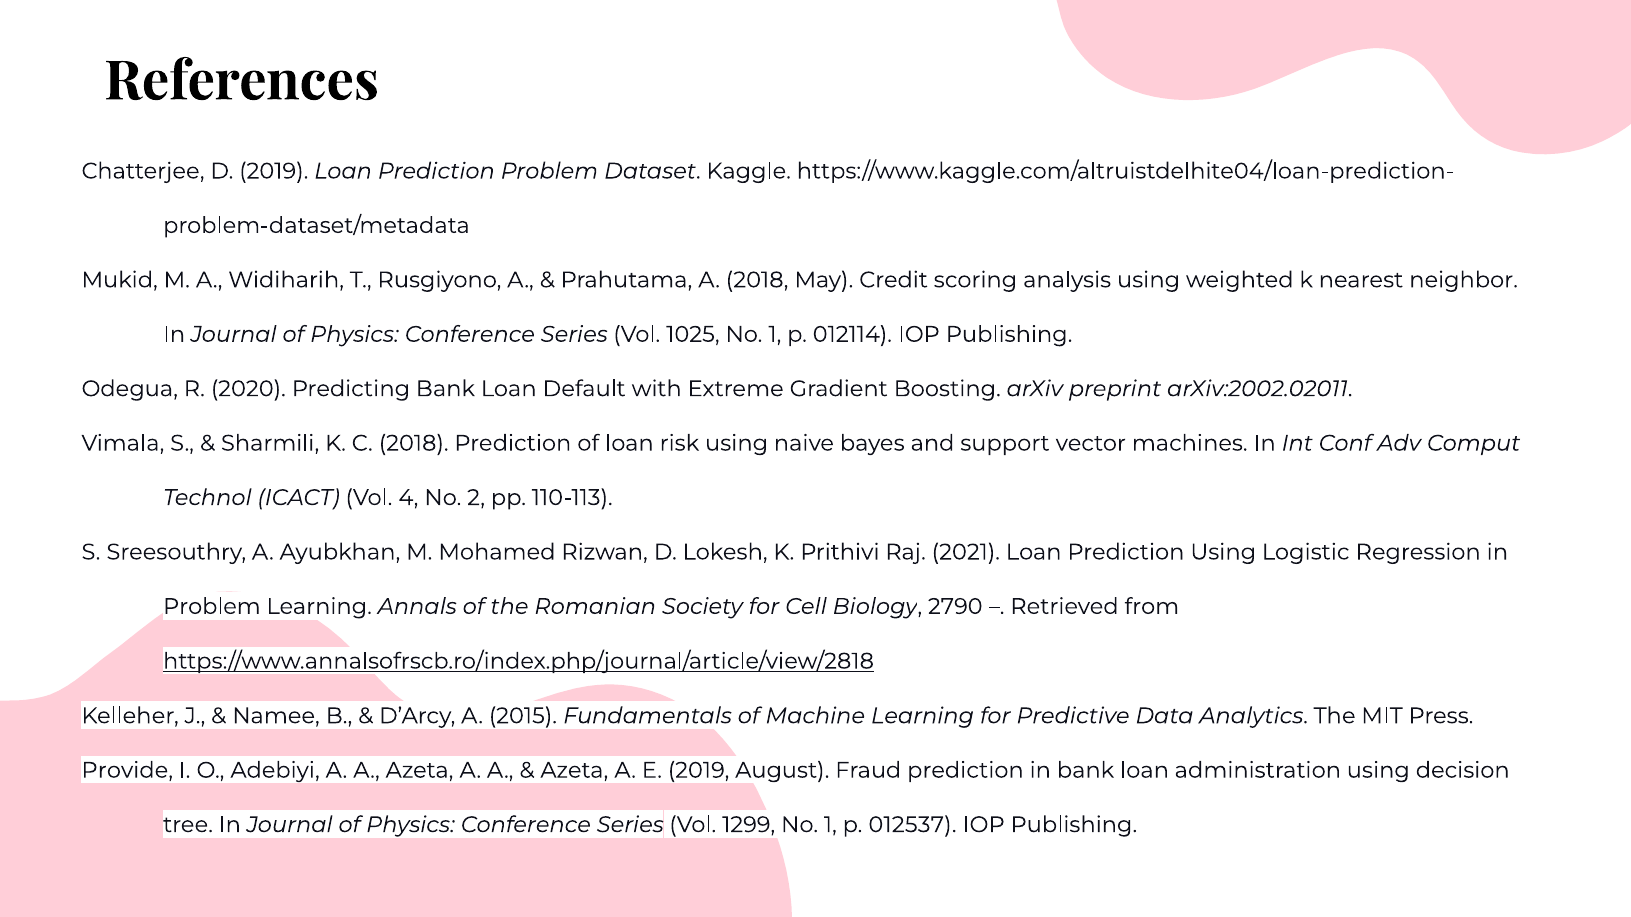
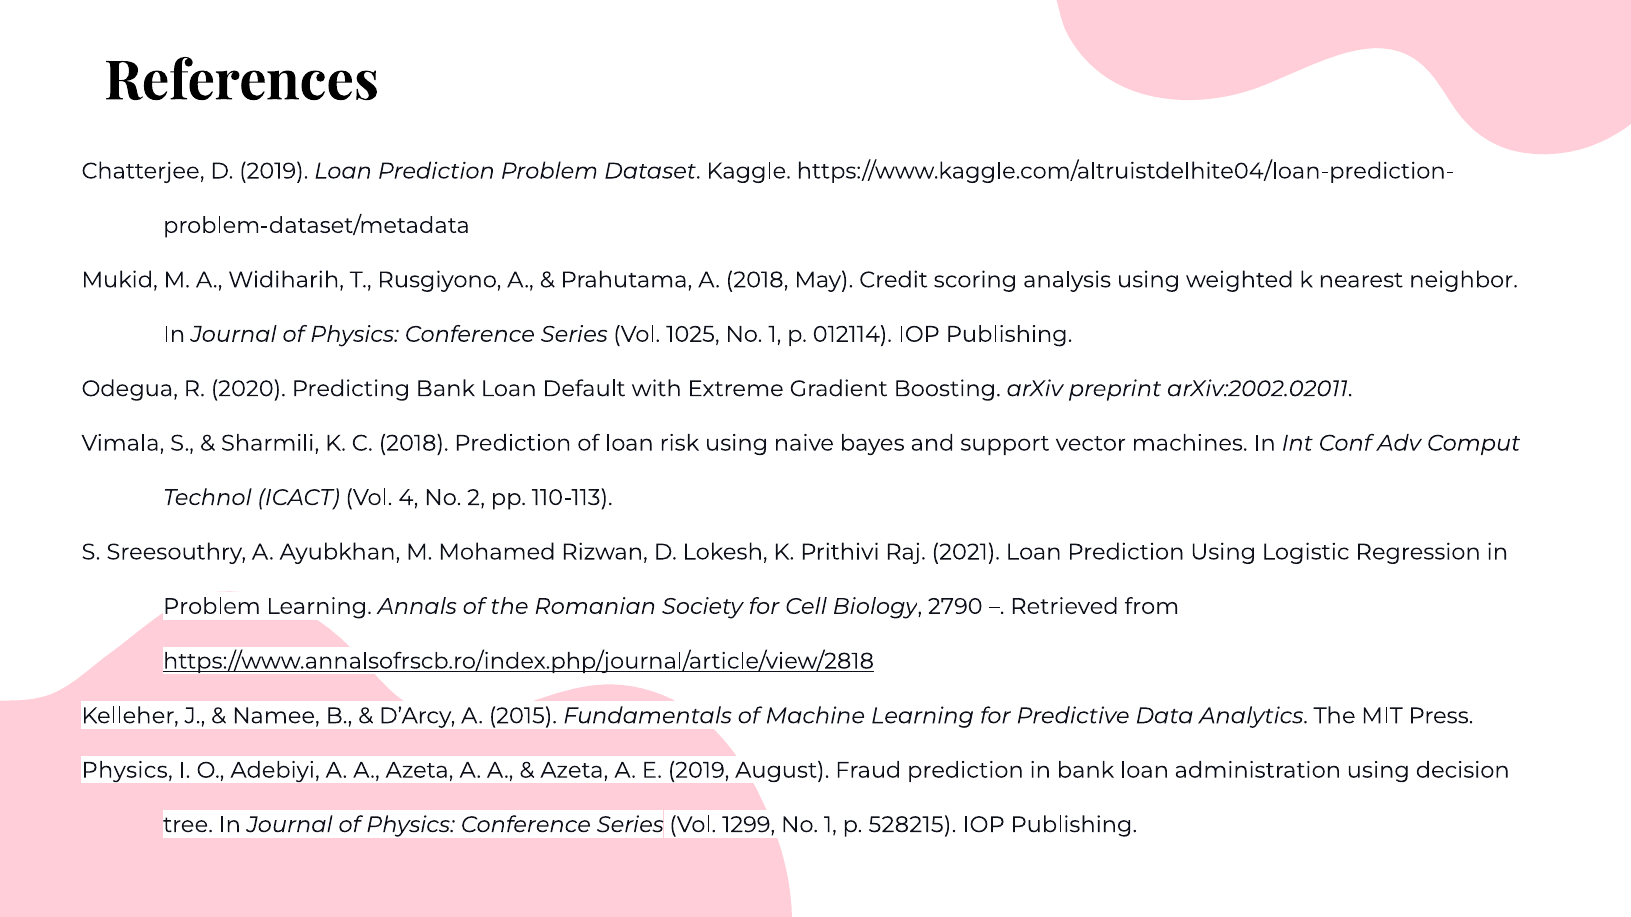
Provide at (127, 771): Provide -> Physics
012537: 012537 -> 528215
